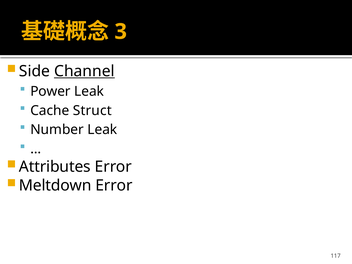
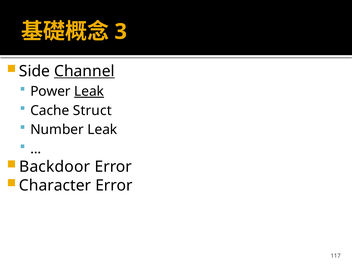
Leak at (89, 91) underline: none -> present
Attributes: Attributes -> Backdoor
Meltdown: Meltdown -> Character
